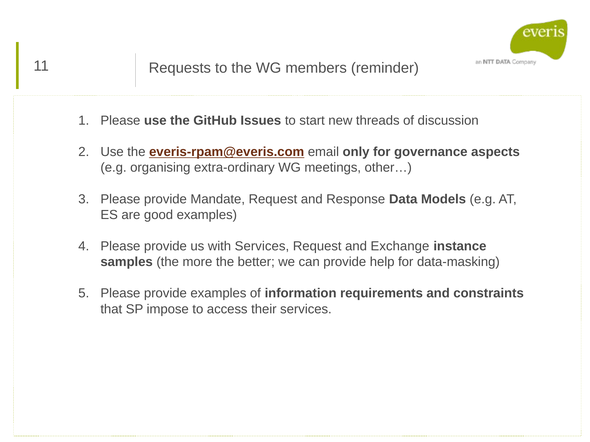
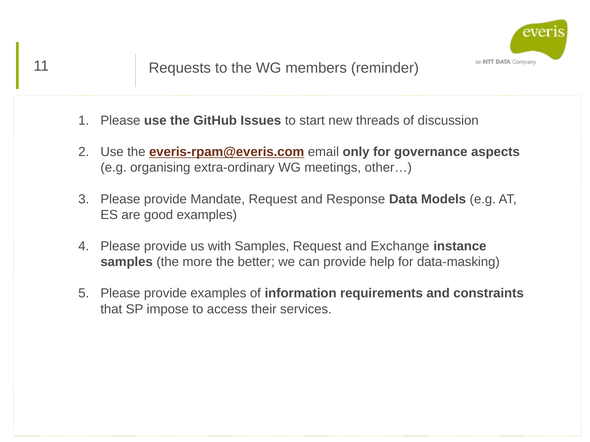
with Services: Services -> Samples
